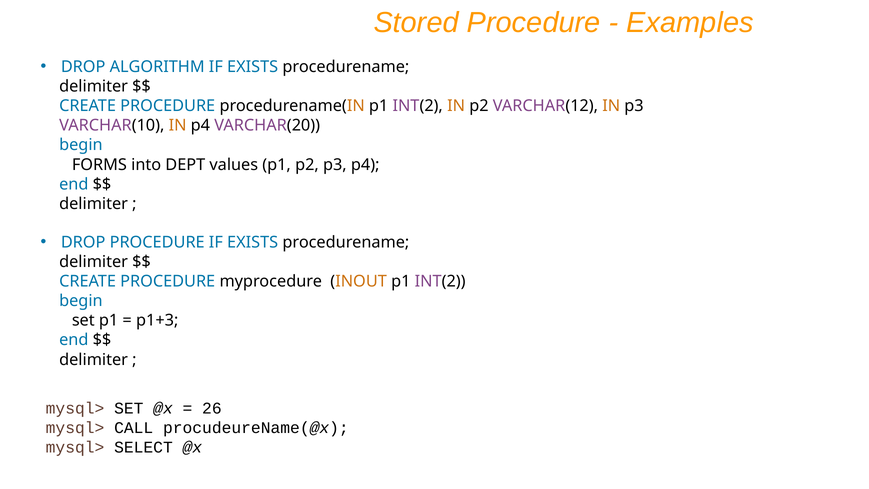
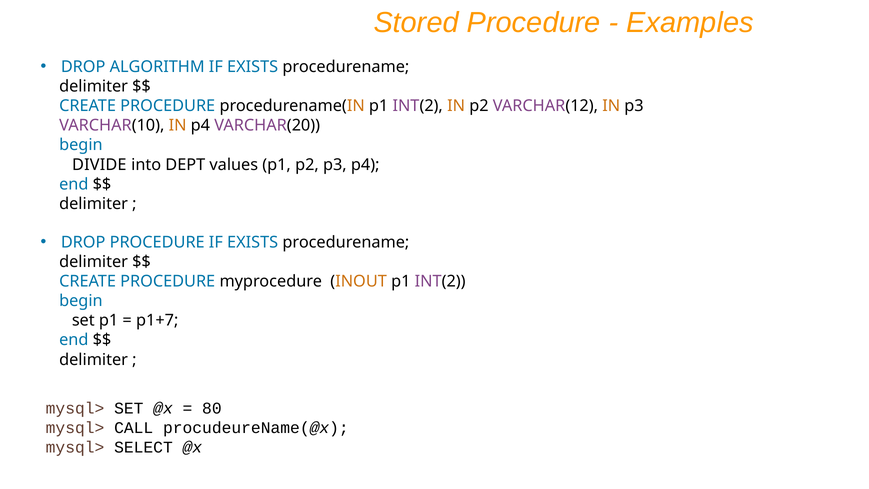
FORMS: FORMS -> DIVIDE
p1+3: p1+3 -> p1+7
26: 26 -> 80
